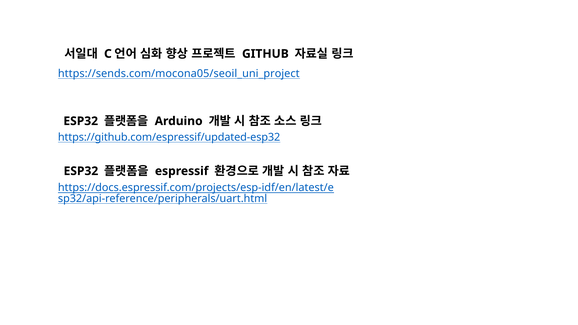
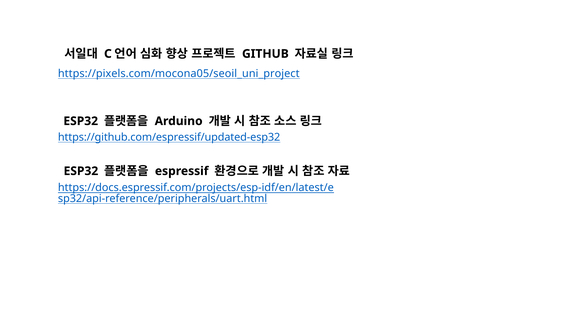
https://sends.com/mocona05/seoil_uni_project: https://sends.com/mocona05/seoil_uni_project -> https://pixels.com/mocona05/seoil_uni_project
